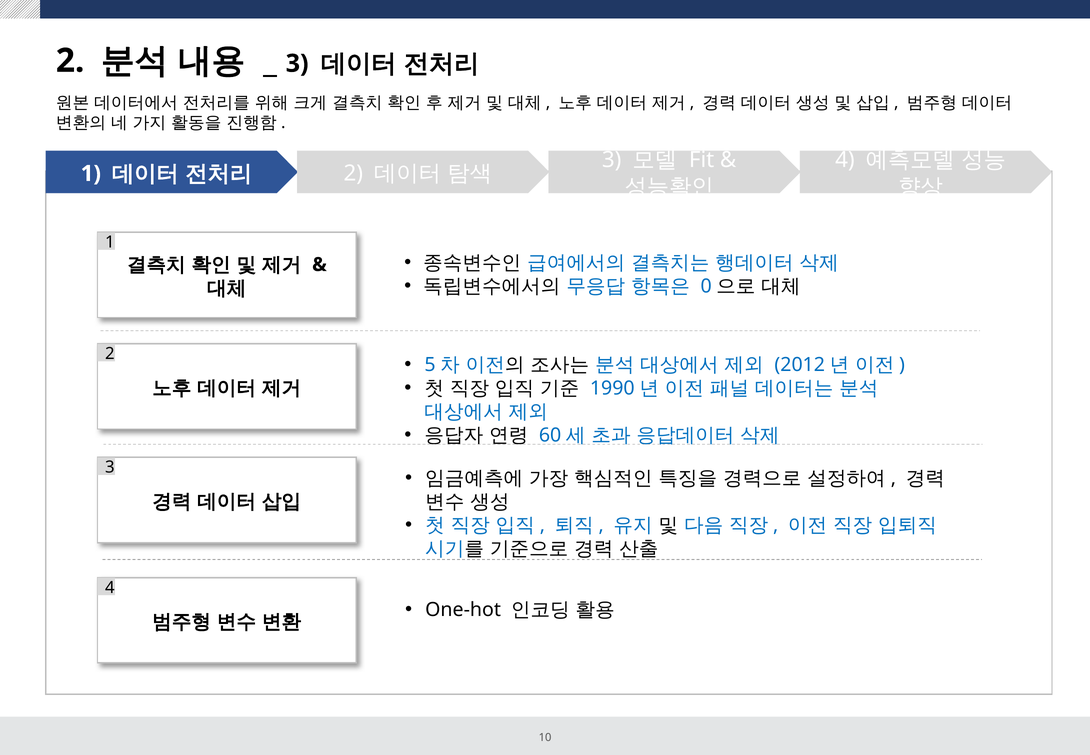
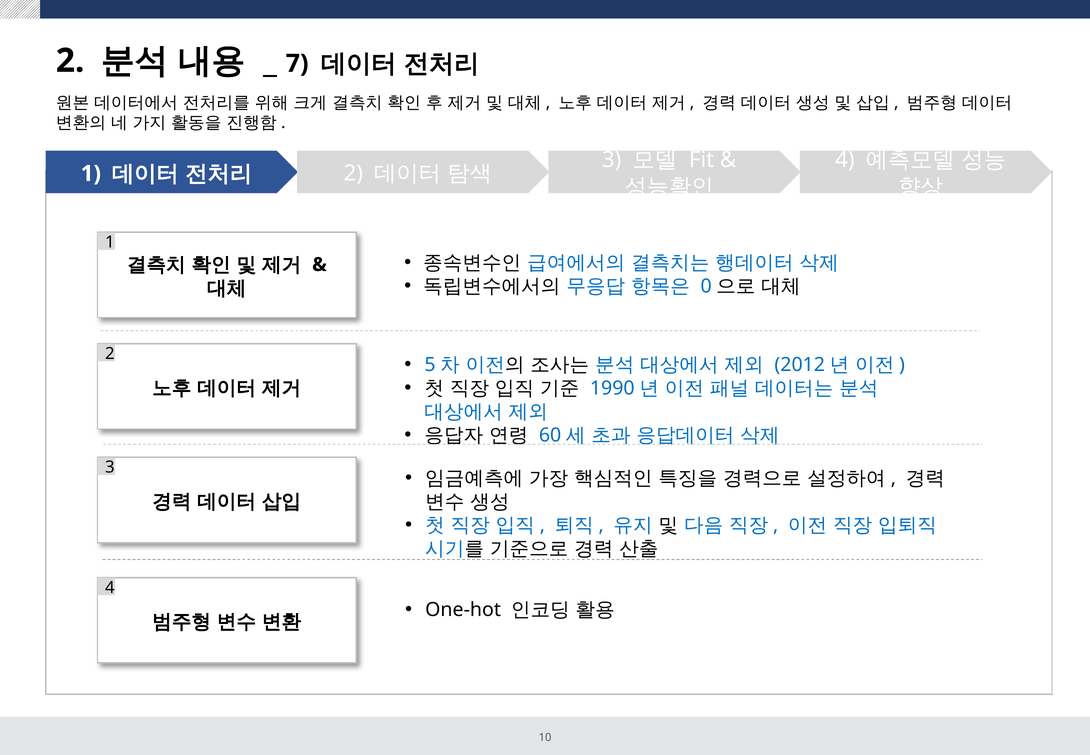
3 at (297, 63): 3 -> 7
